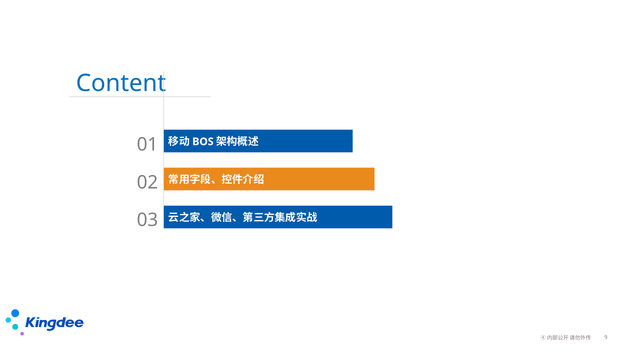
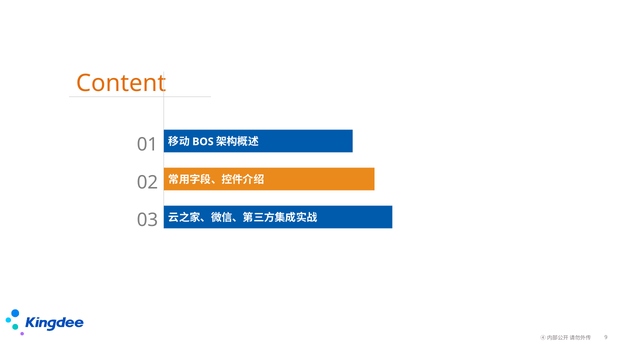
Content colour: blue -> orange
